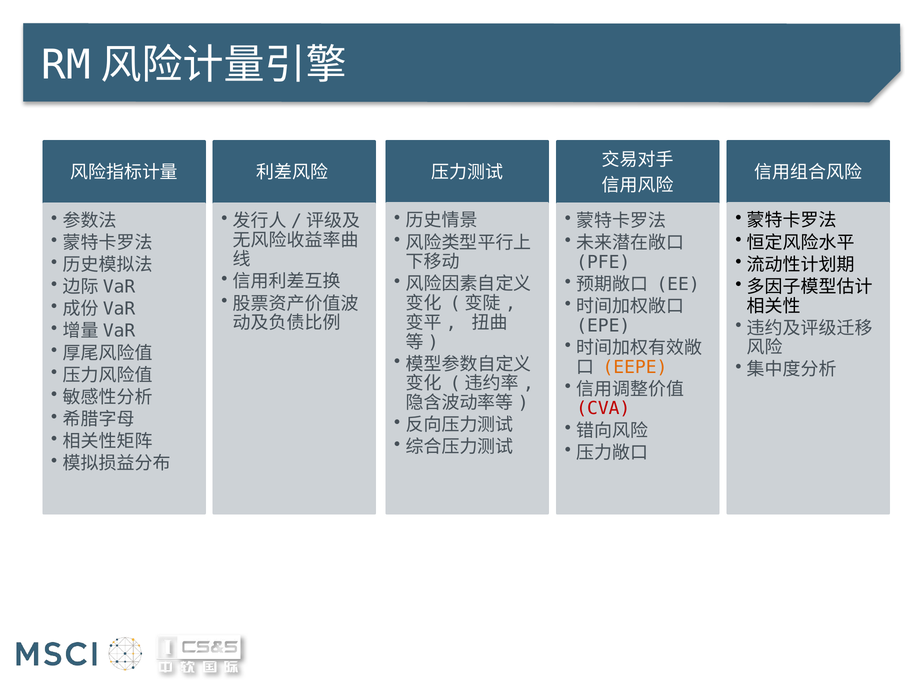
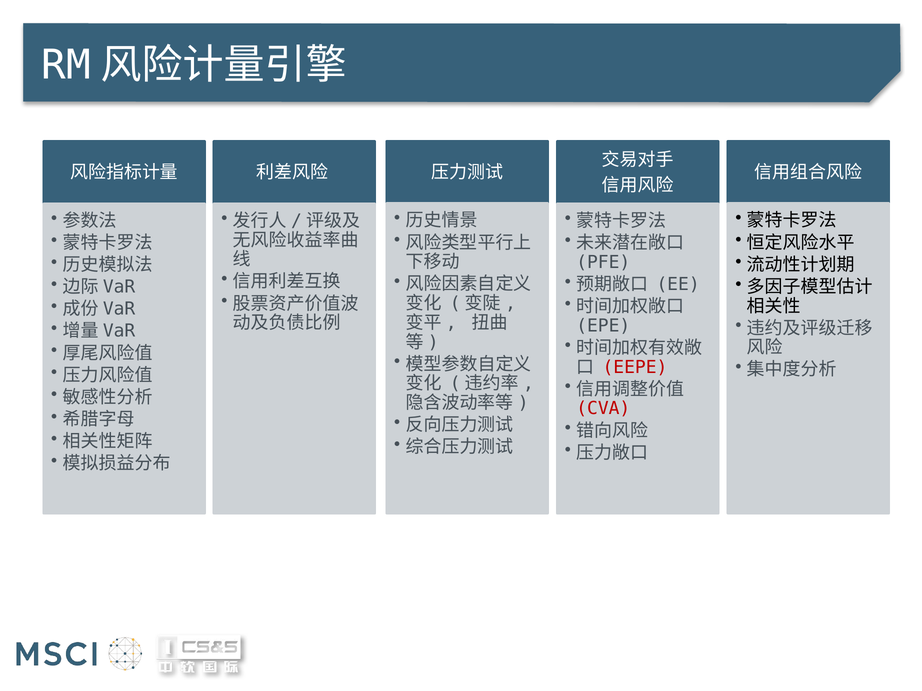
EEPE colour: orange -> red
